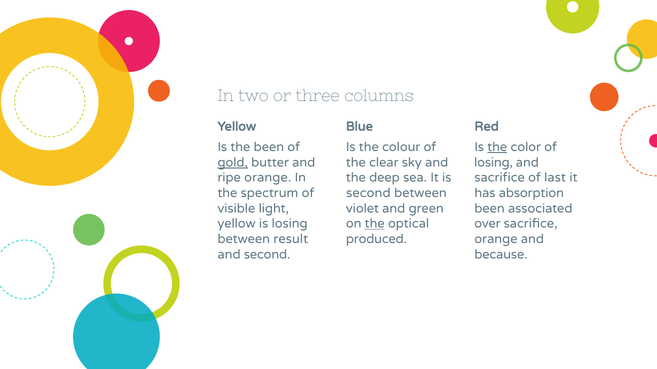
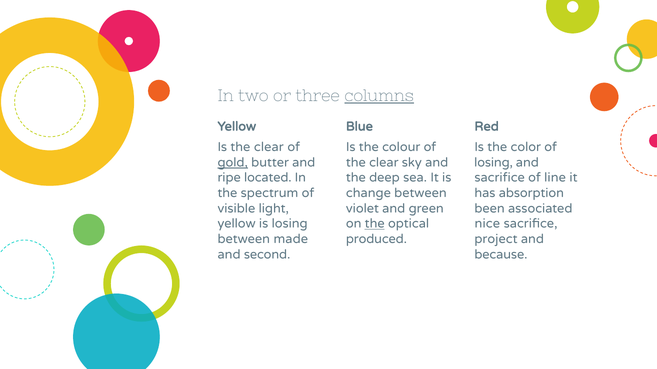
columns underline: none -> present
Is the been: been -> clear
the at (497, 147) underline: present -> none
ripe orange: orange -> located
last: last -> line
second at (368, 193): second -> change
over: over -> nice
result: result -> made
orange at (496, 239): orange -> project
